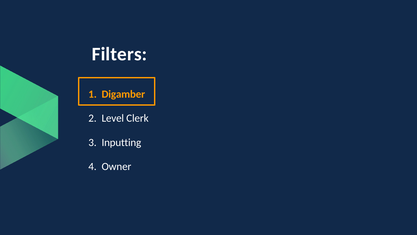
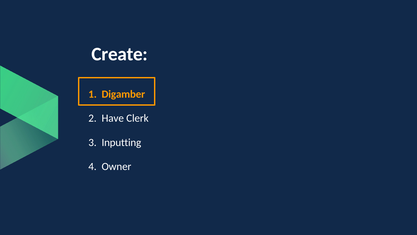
Filters: Filters -> Create
Level: Level -> Have
